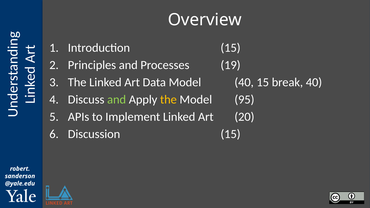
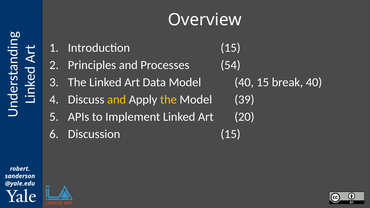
19: 19 -> 54
and at (117, 99) colour: light green -> yellow
95: 95 -> 39
